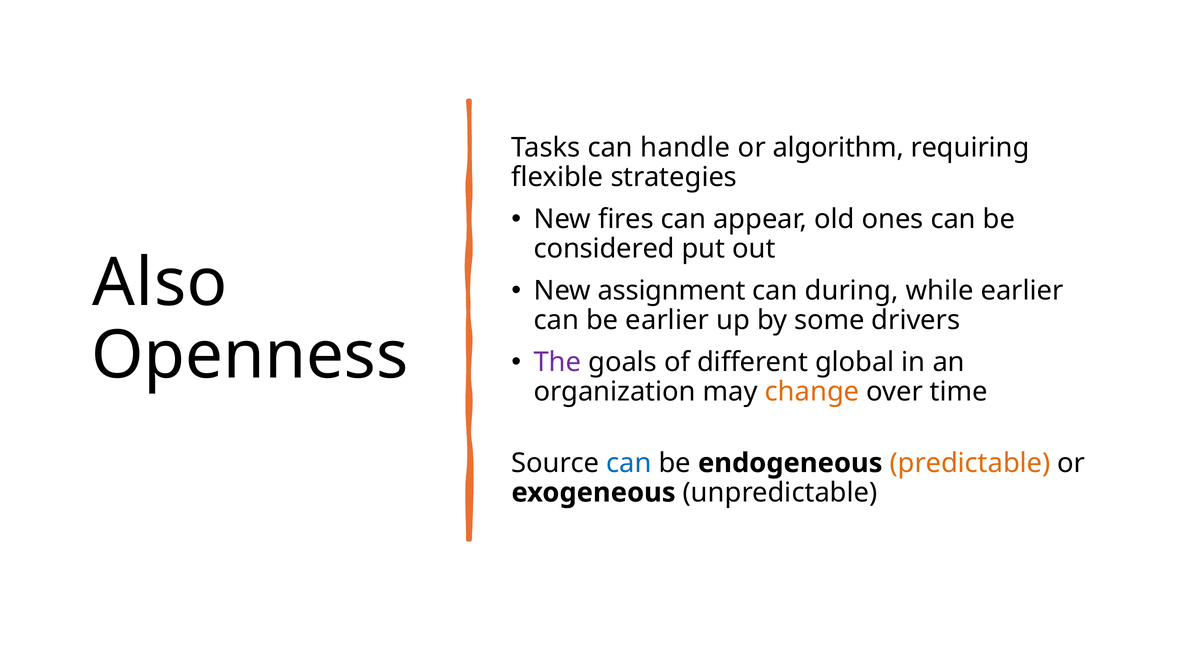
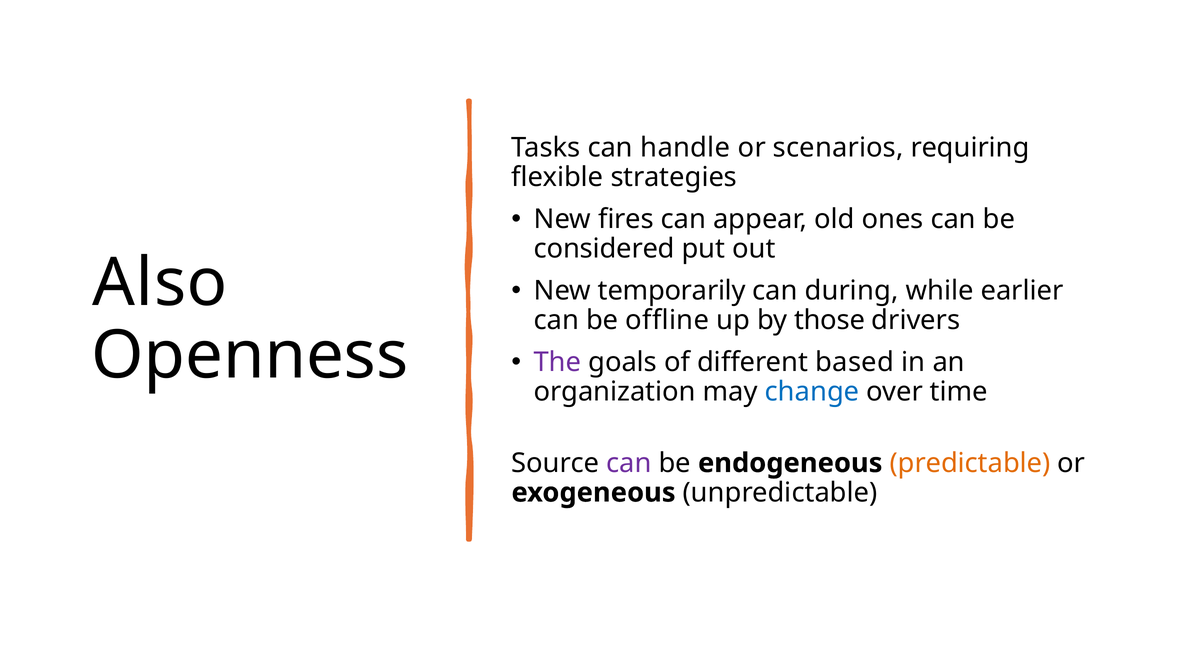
algorithm: algorithm -> scenarios
assignment: assignment -> temporarily
be earlier: earlier -> offline
some: some -> those
global: global -> based
change colour: orange -> blue
can at (629, 463) colour: blue -> purple
